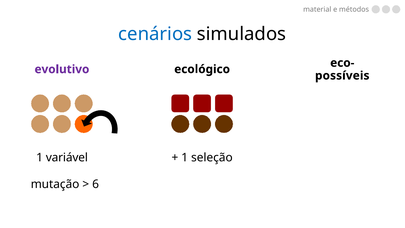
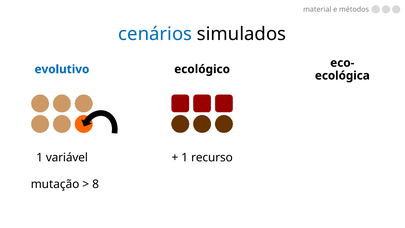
evolutivo colour: purple -> blue
possíveis: possíveis -> ecológica
seleção: seleção -> recurso
6: 6 -> 8
